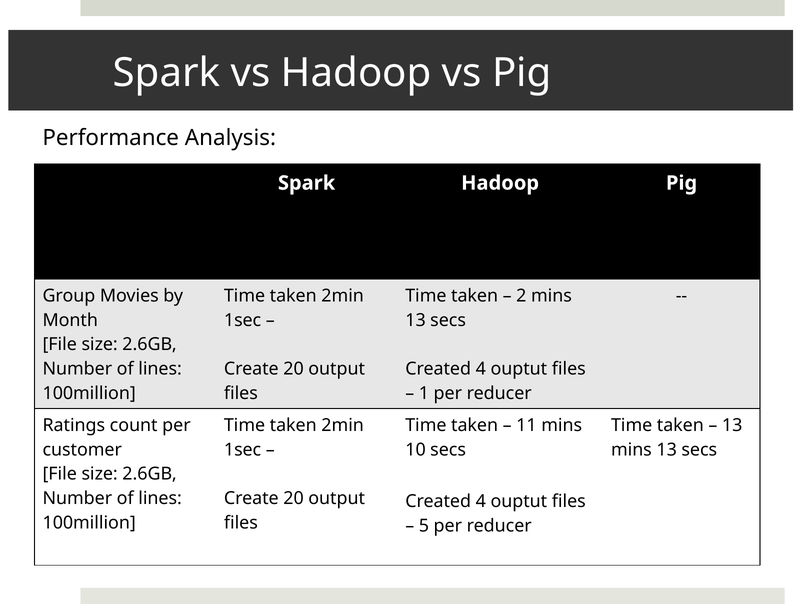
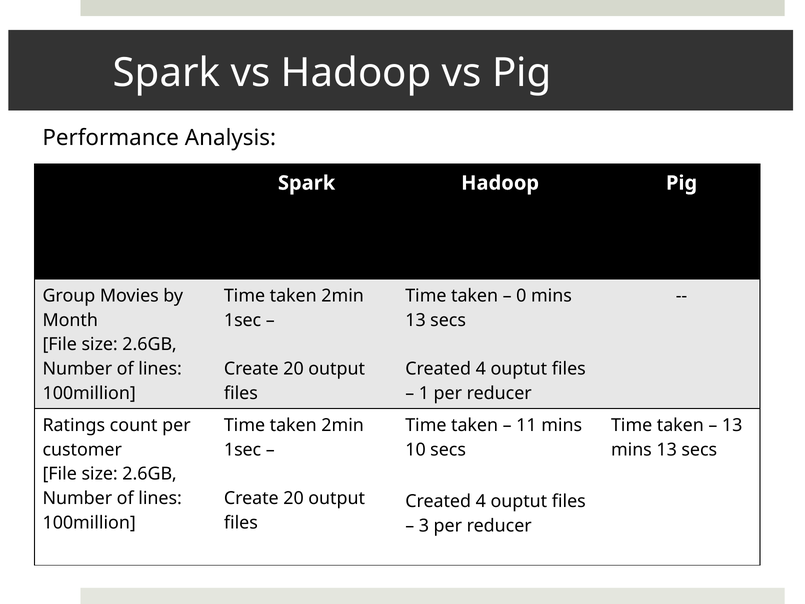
2: 2 -> 0
5: 5 -> 3
